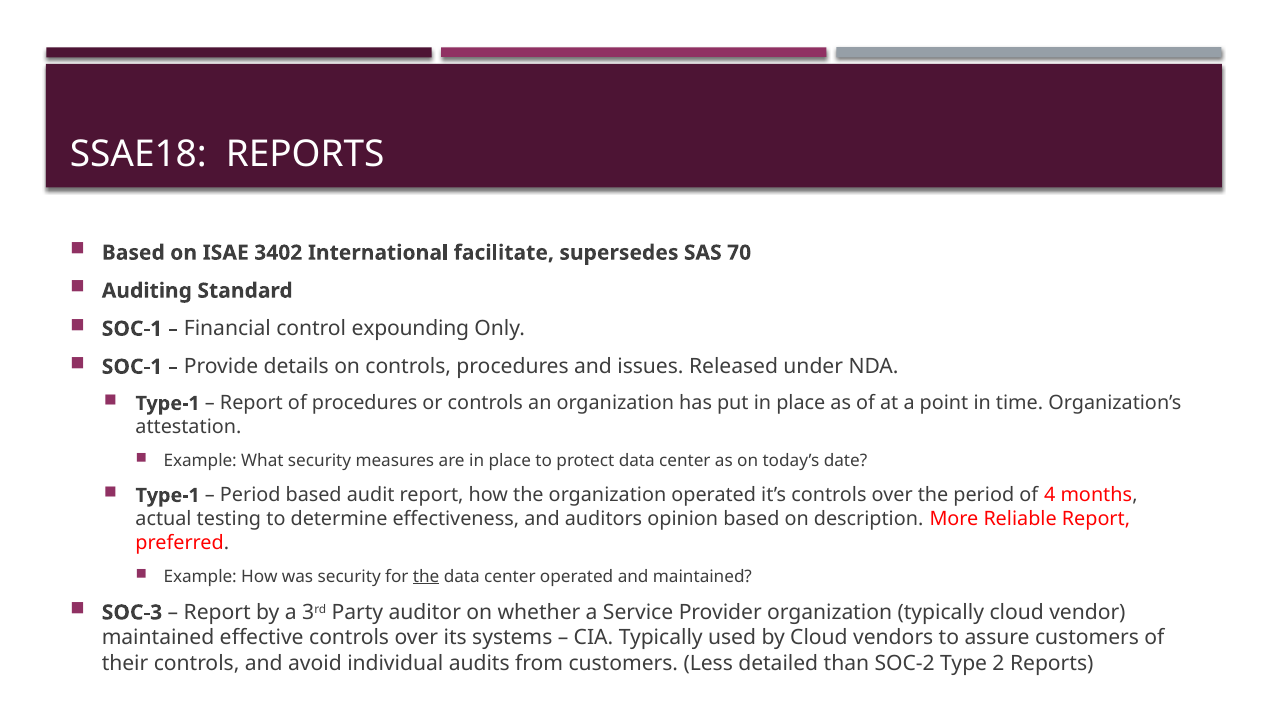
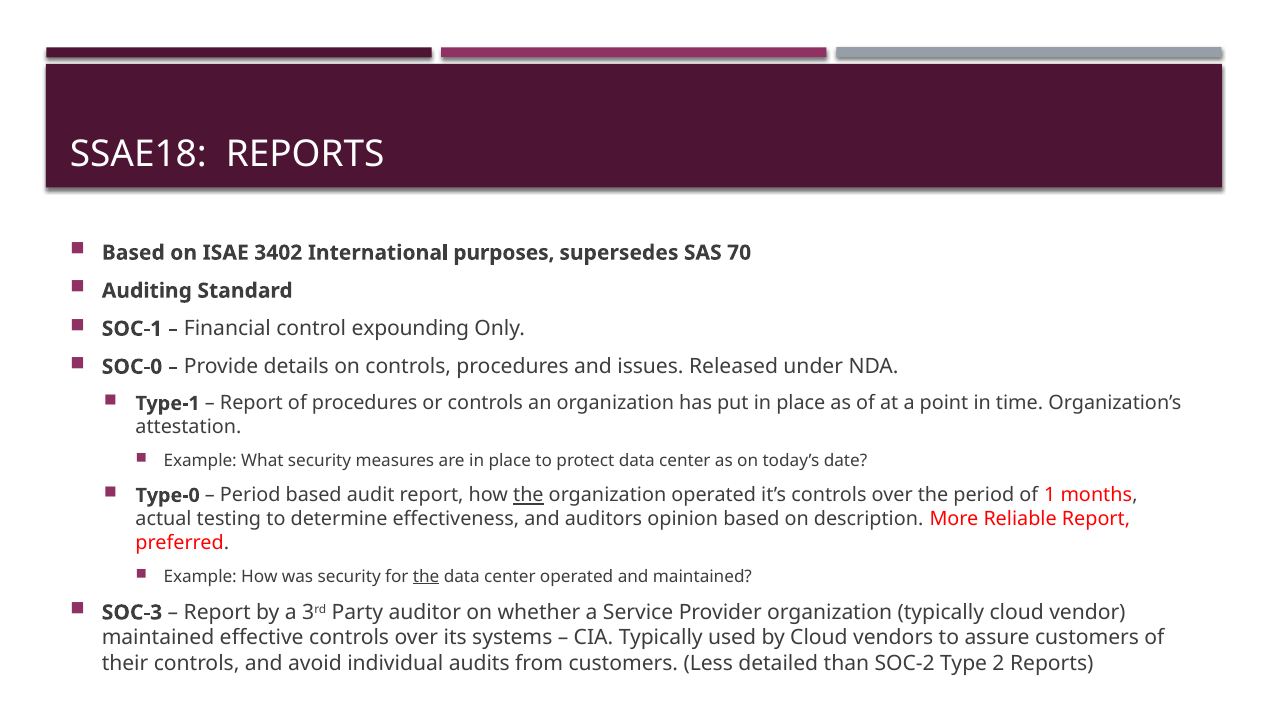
facilitate: facilitate -> purposes
SOC-1 at (132, 367): SOC-1 -> SOC-0
Type-1 at (168, 496): Type-1 -> Type-0
the at (528, 496) underline: none -> present
4: 4 -> 1
